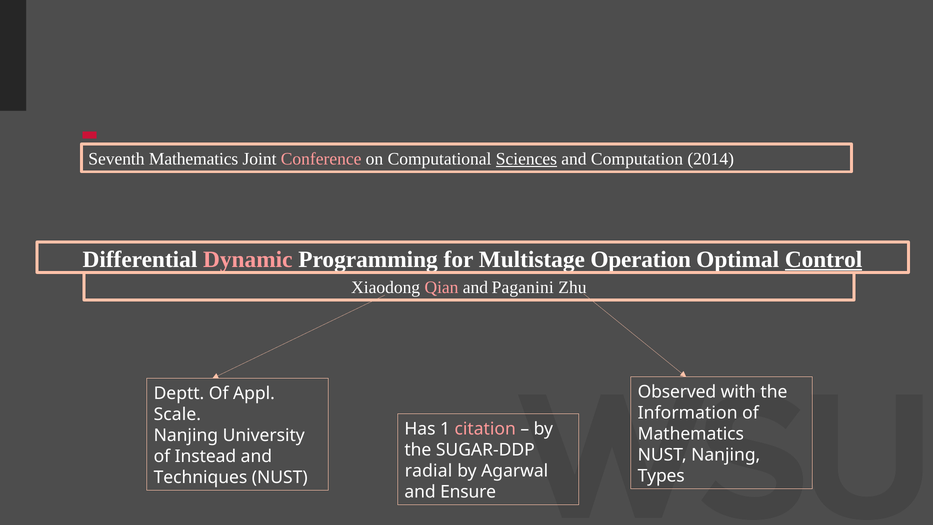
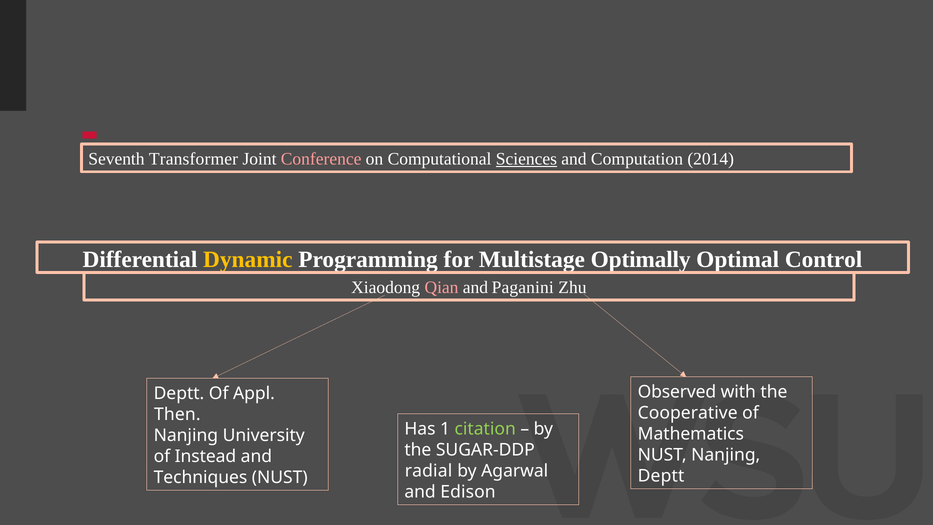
Seventh Mathematics: Mathematics -> Transformer
Dynamic colour: pink -> yellow
Operation: Operation -> Optimally
Control underline: present -> none
Information: Information -> Cooperative
Scale: Scale -> Then
citation colour: pink -> light green
Types at (661, 476): Types -> Deptt
Ensure: Ensure -> Edison
